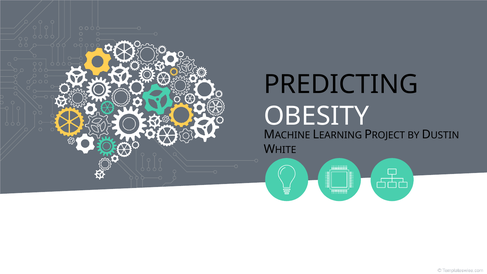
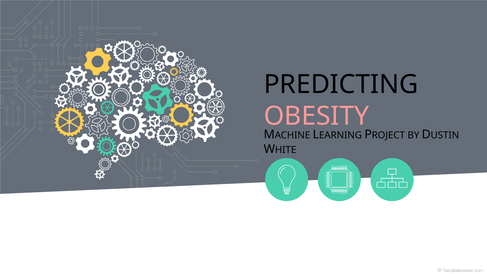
OBESITY colour: white -> pink
